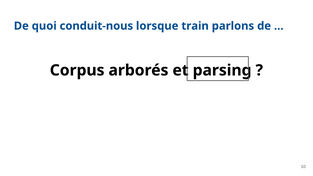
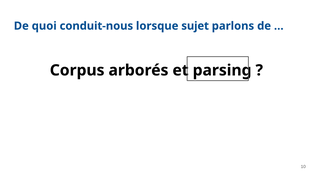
train: train -> sujet
